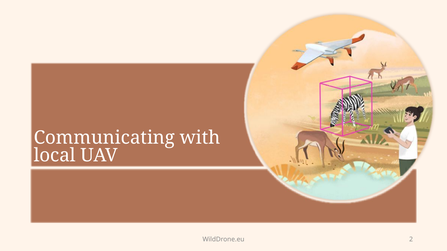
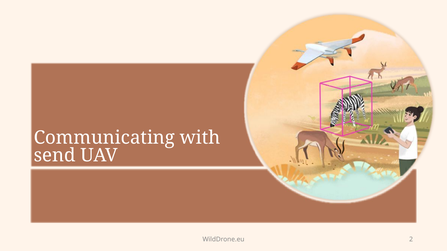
local: local -> send
